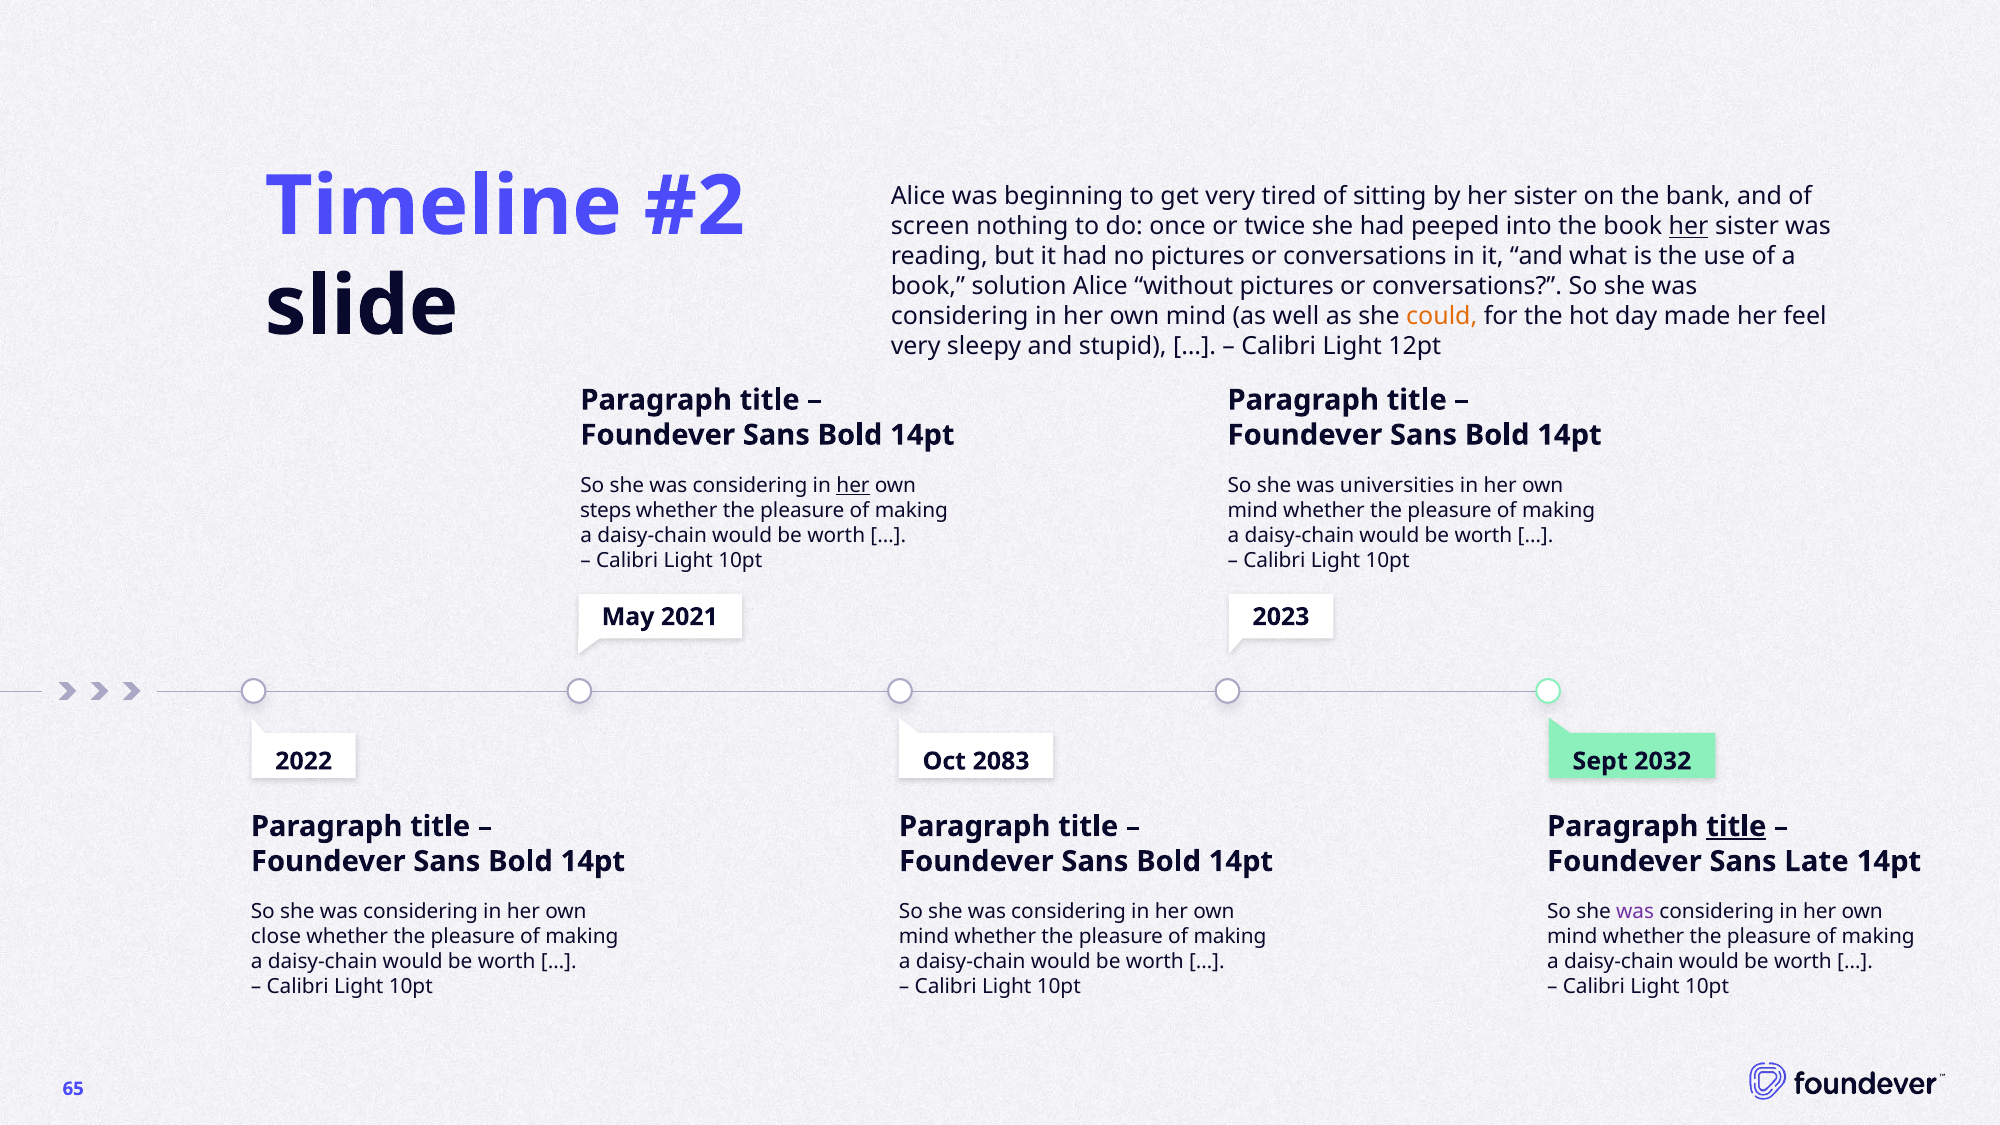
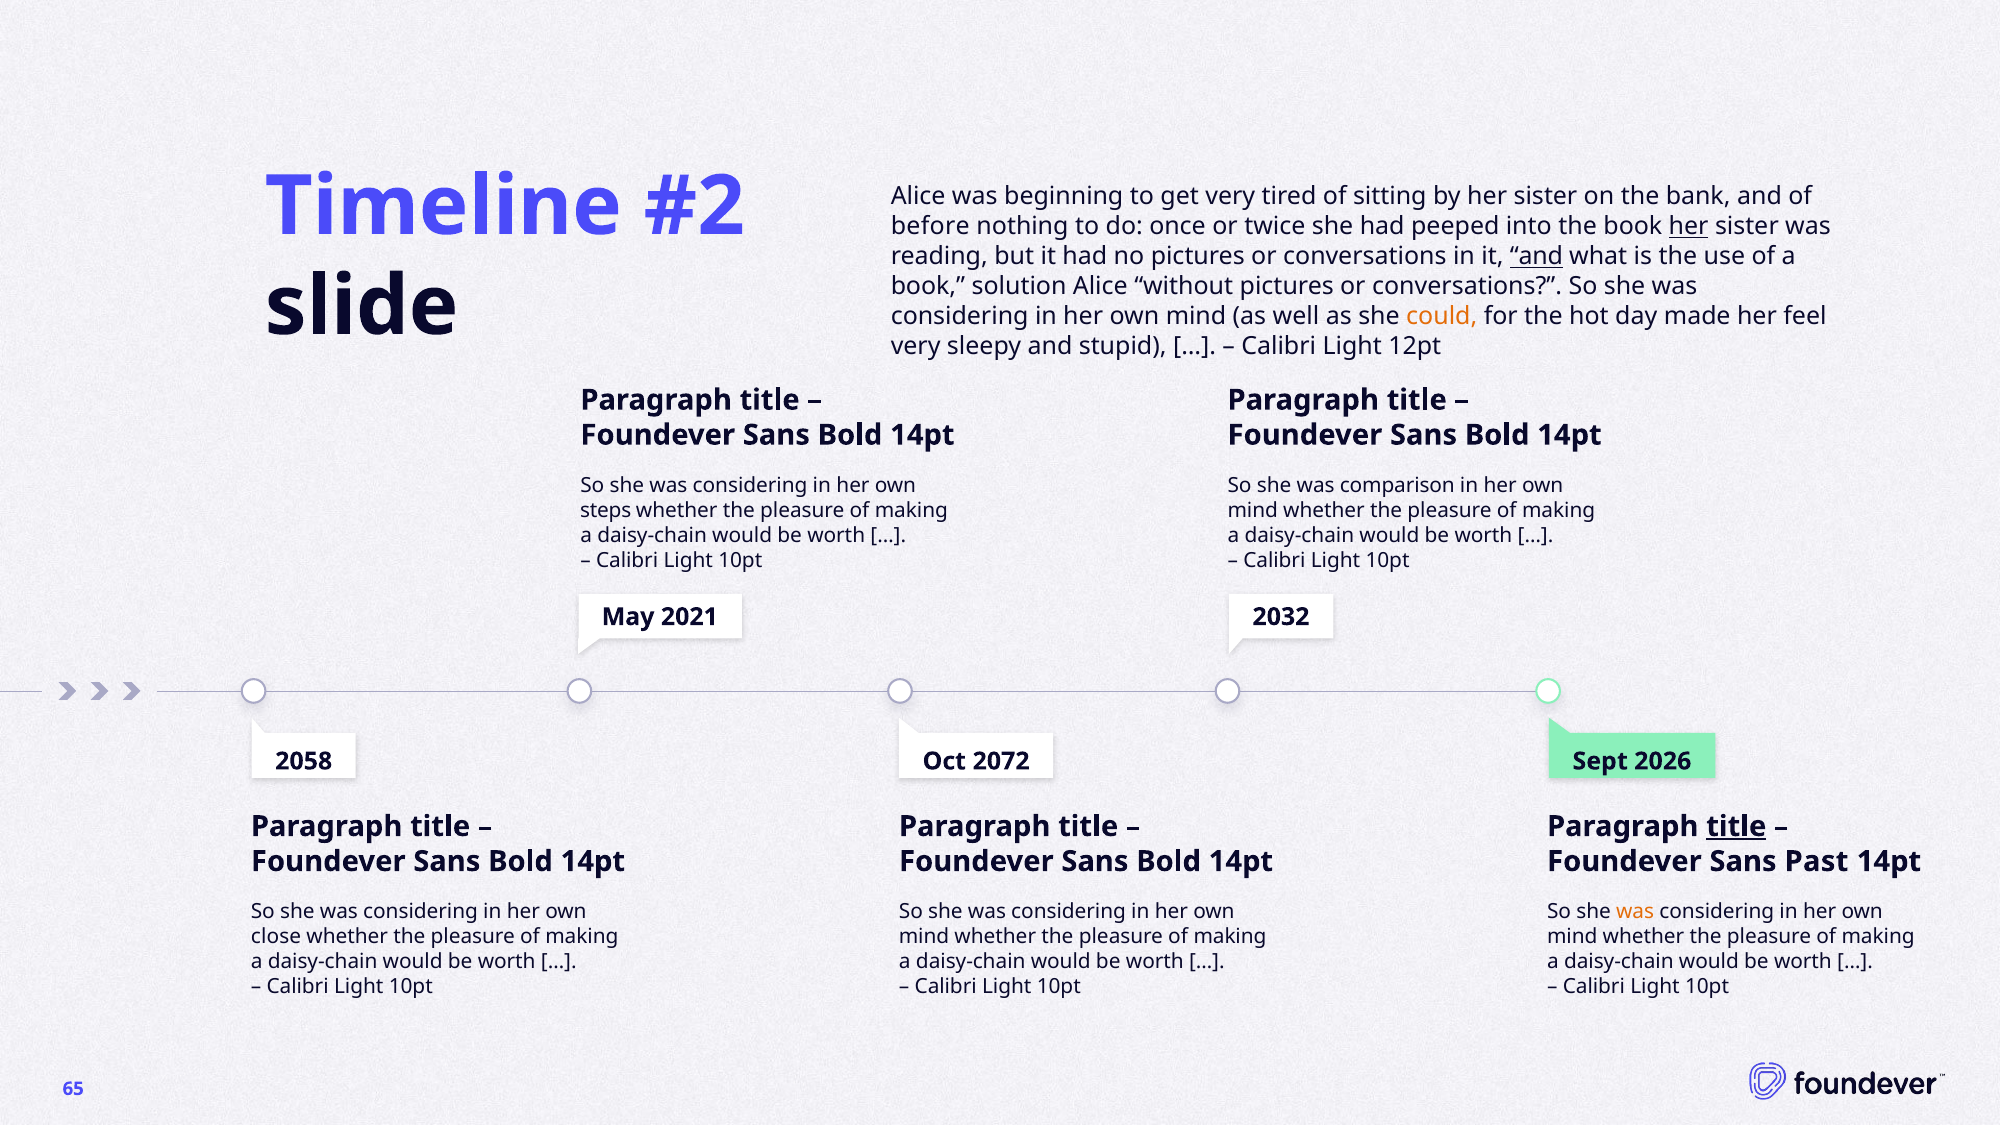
screen: screen -> before
and at (1537, 257) underline: none -> present
her at (853, 485) underline: present -> none
universities: universities -> comparison
2023: 2023 -> 2032
2022: 2022 -> 2058
2083: 2083 -> 2072
2032: 2032 -> 2026
Late: Late -> Past
was at (1635, 912) colour: purple -> orange
